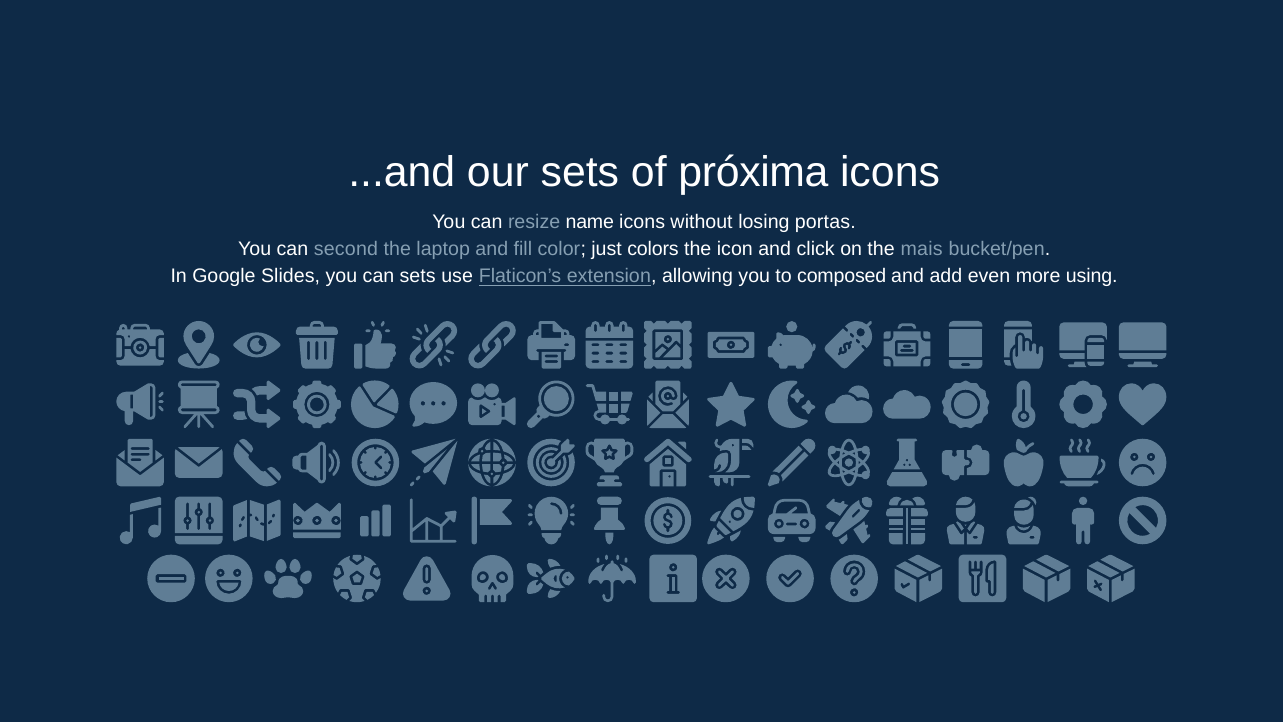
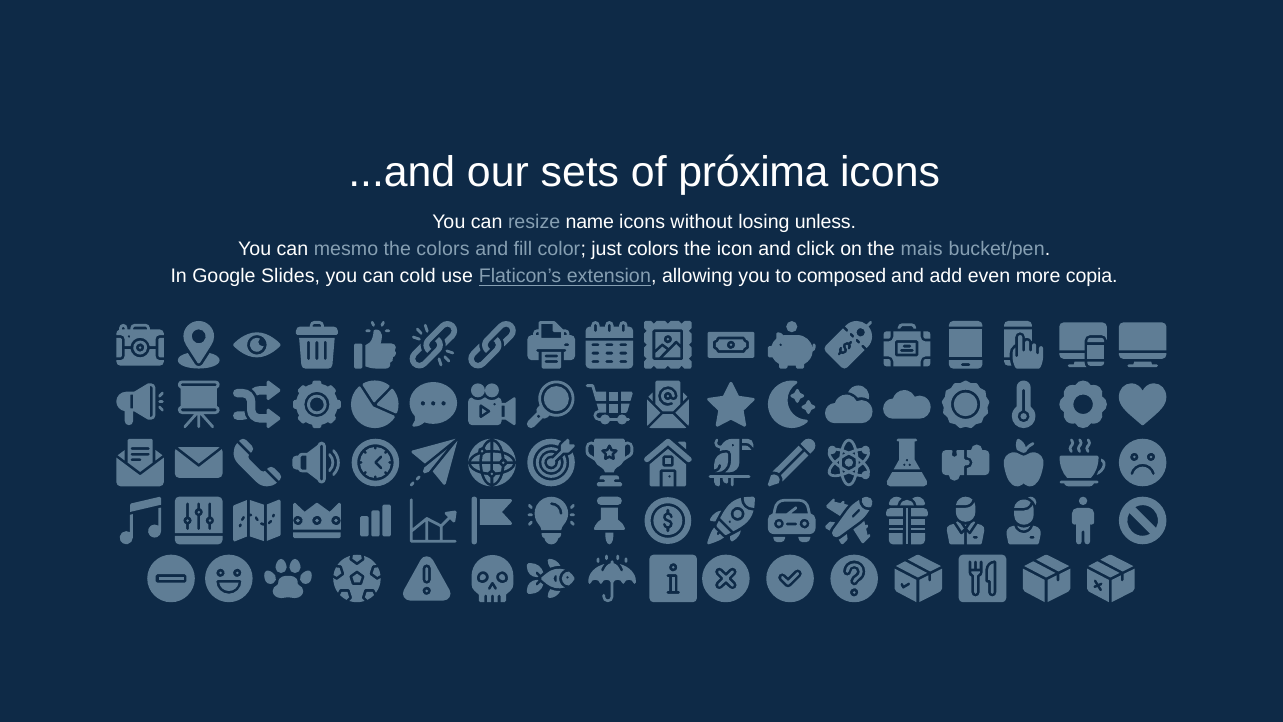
portas: portas -> unless
second: second -> mesmo
the laptop: laptop -> colors
can sets: sets -> cold
using: using -> copia
